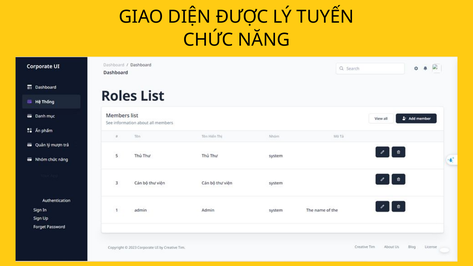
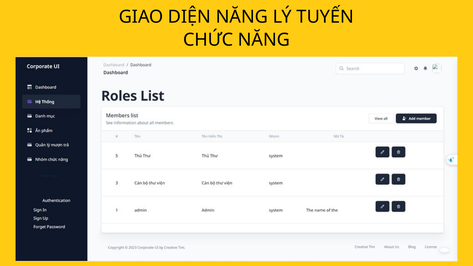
DIỆN ĐƯỢC: ĐƯỢC -> NĂNG
